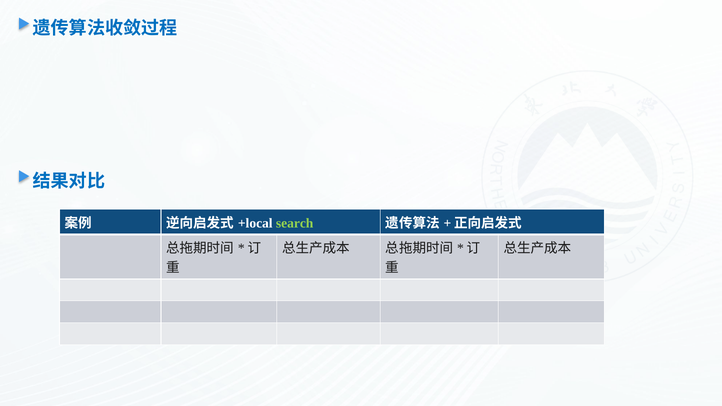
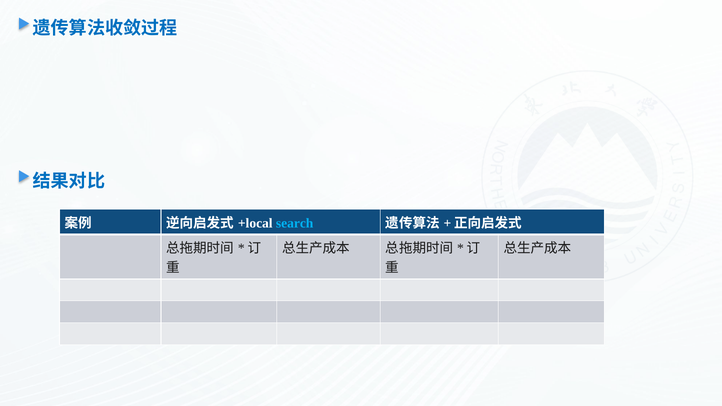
search colour: light green -> light blue
